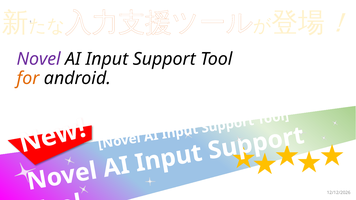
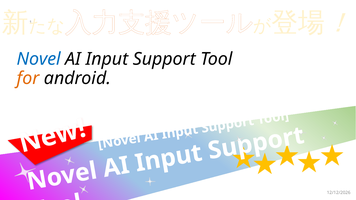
Novel colour: purple -> blue
